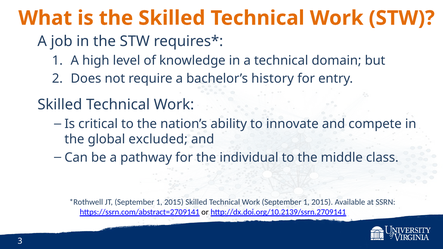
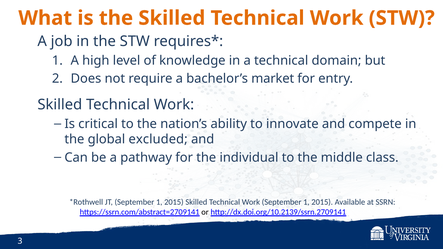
history: history -> market
